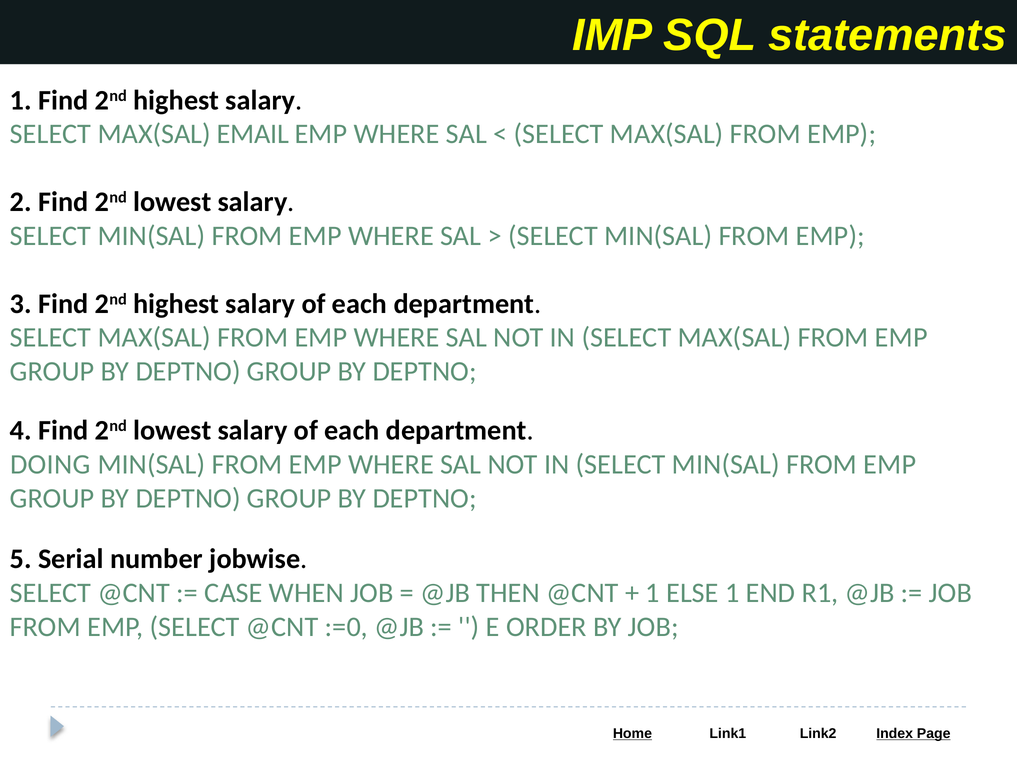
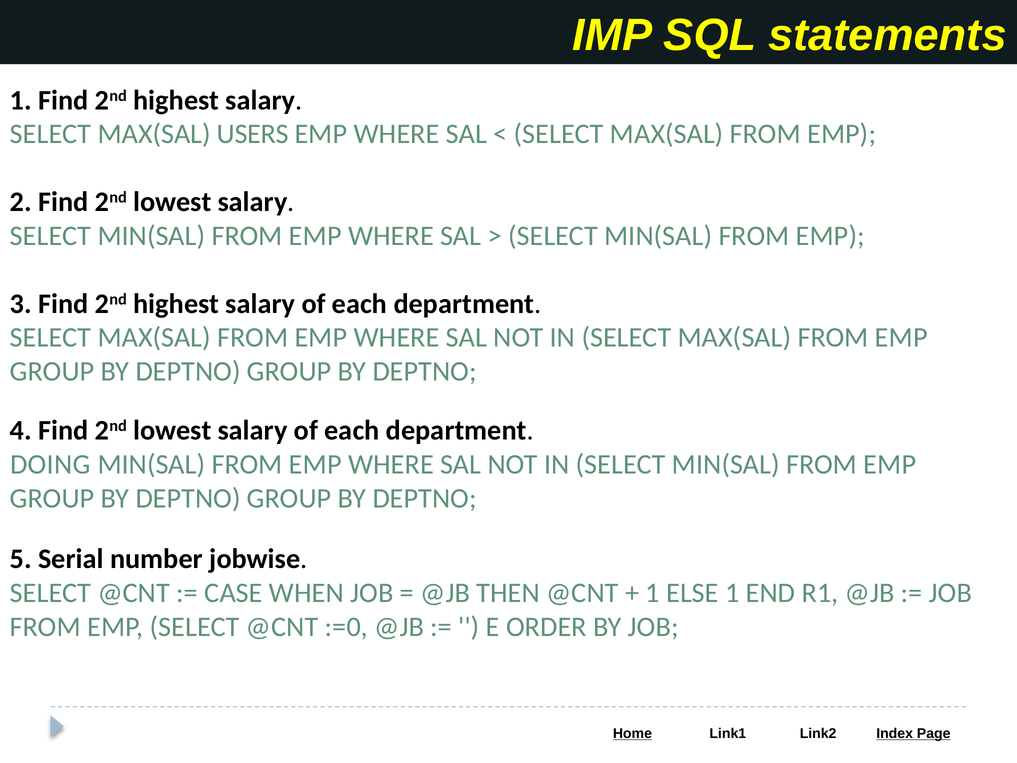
EMAIL: EMAIL -> USERS
